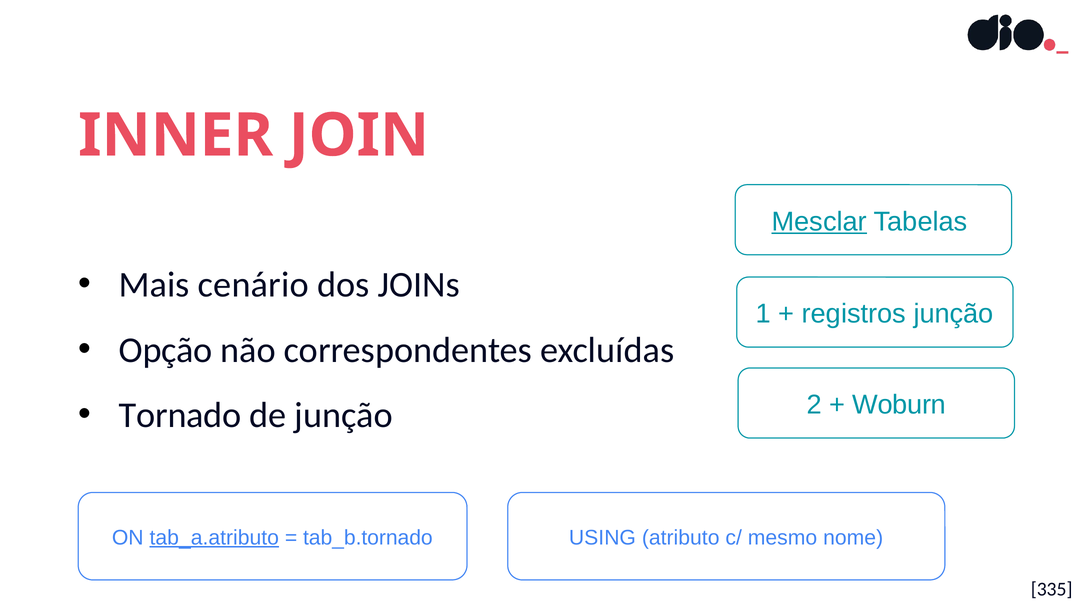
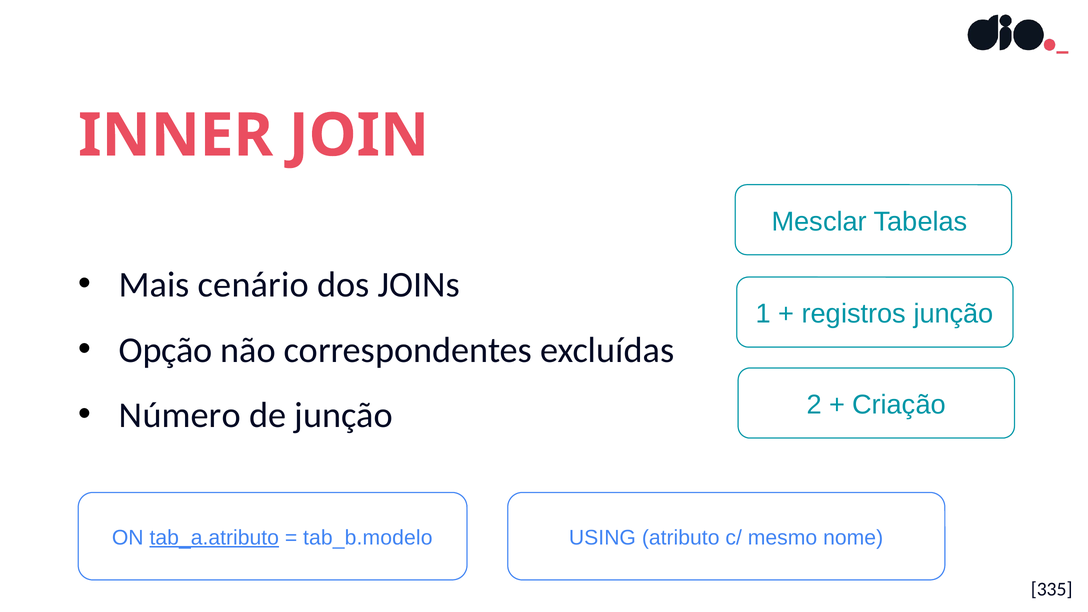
Mesclar underline: present -> none
Woburn: Woburn -> Criação
Tornado: Tornado -> Número
tab_b.tornado: tab_b.tornado -> tab_b.modelo
